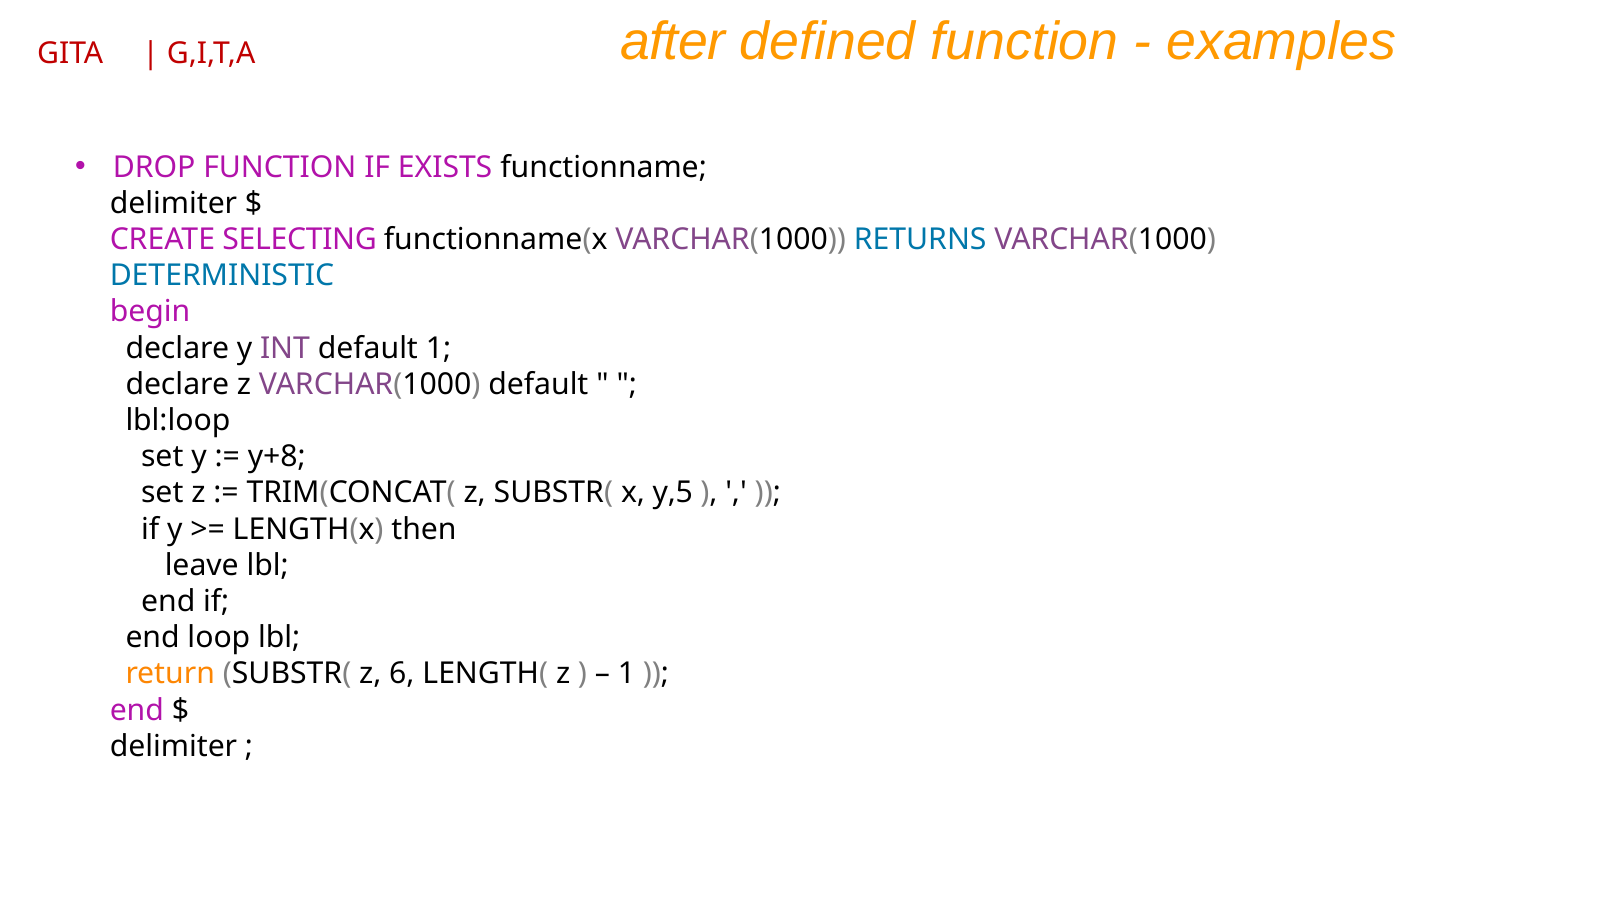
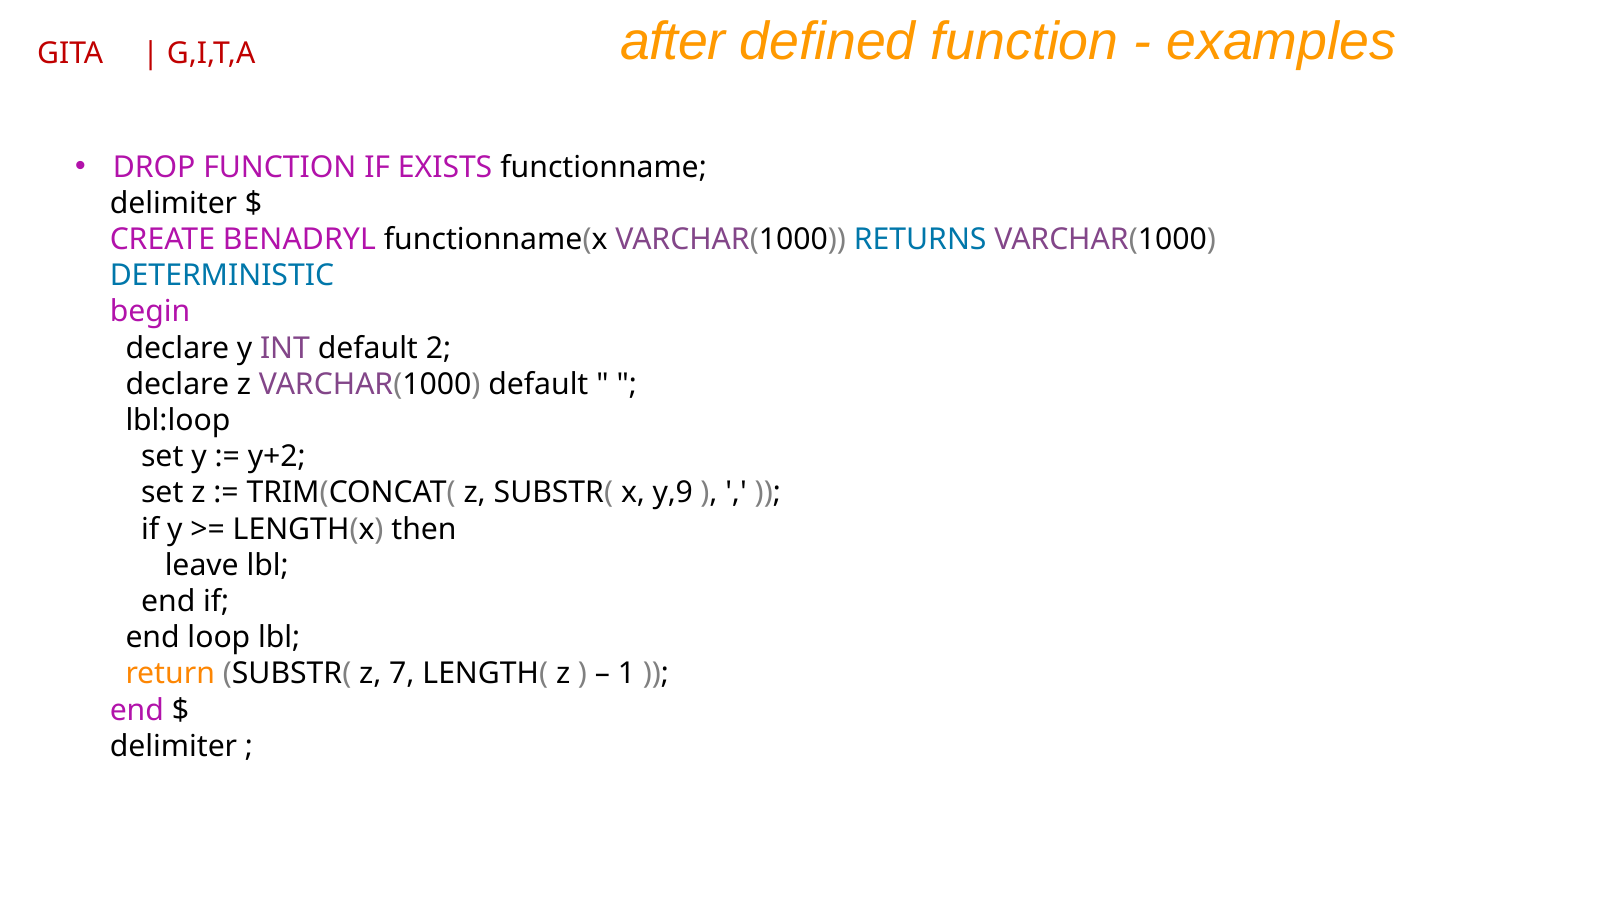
SELECTING: SELECTING -> BENADRYL
default 1: 1 -> 2
y+8: y+8 -> y+2
y,5: y,5 -> y,9
6: 6 -> 7
